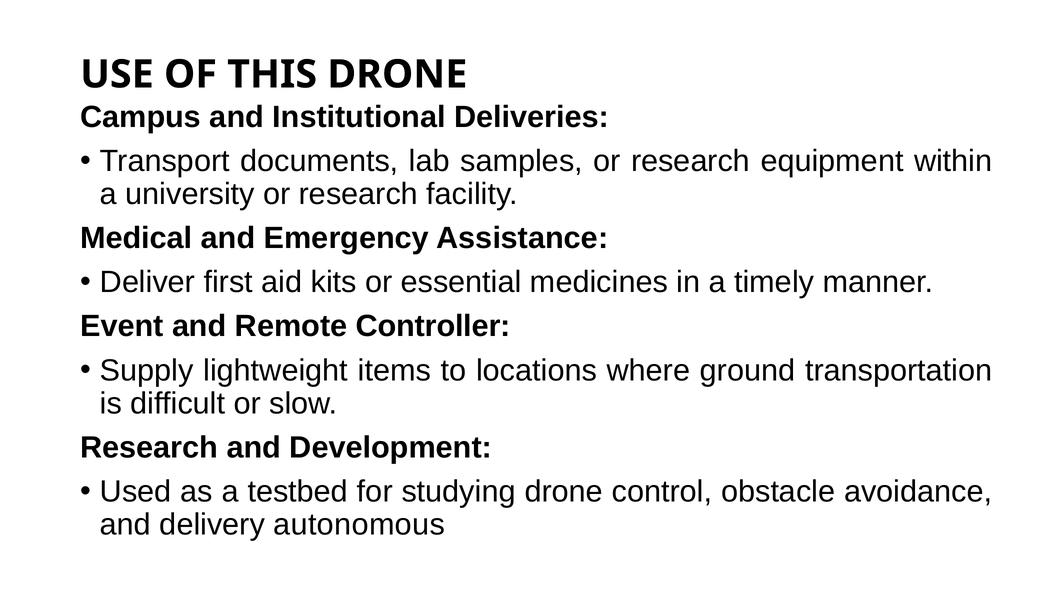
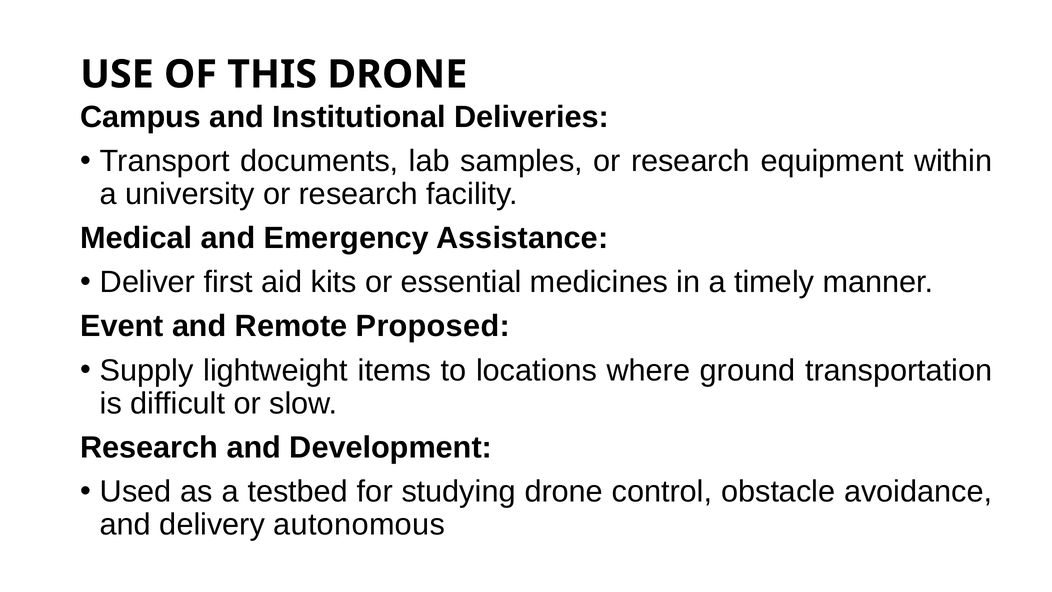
Controller: Controller -> Proposed
